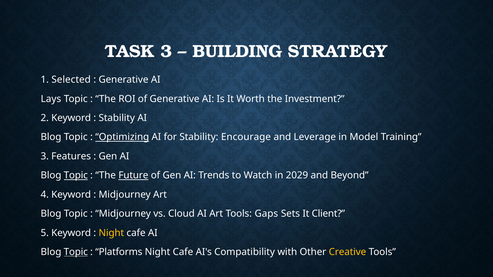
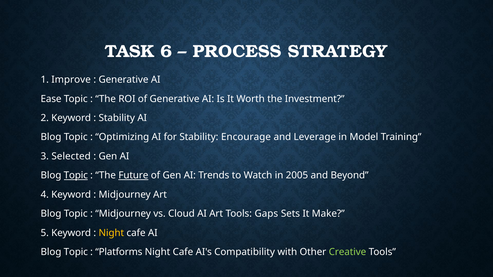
TASK 3: 3 -> 6
BUILDING: BUILDING -> PROCESS
Selected: Selected -> Improve
Lays: Lays -> Ease
Optimizing underline: present -> none
Features: Features -> Selected
2029: 2029 -> 2005
Client: Client -> Make
Topic at (76, 252) underline: present -> none
Creative colour: yellow -> light green
